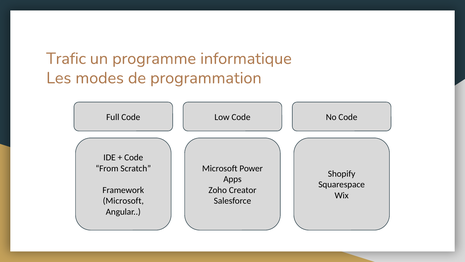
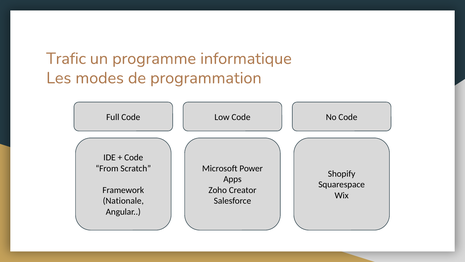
Microsoft at (123, 201): Microsoft -> Nationale
